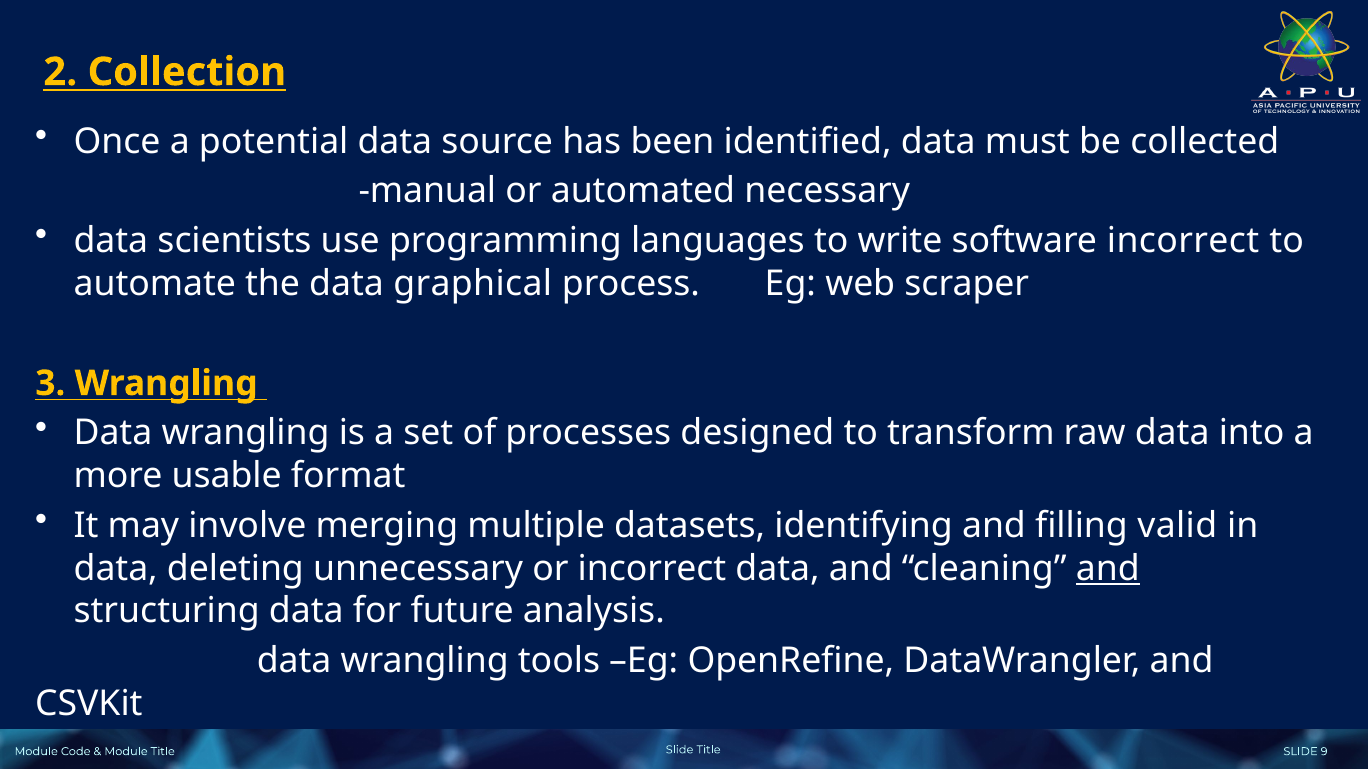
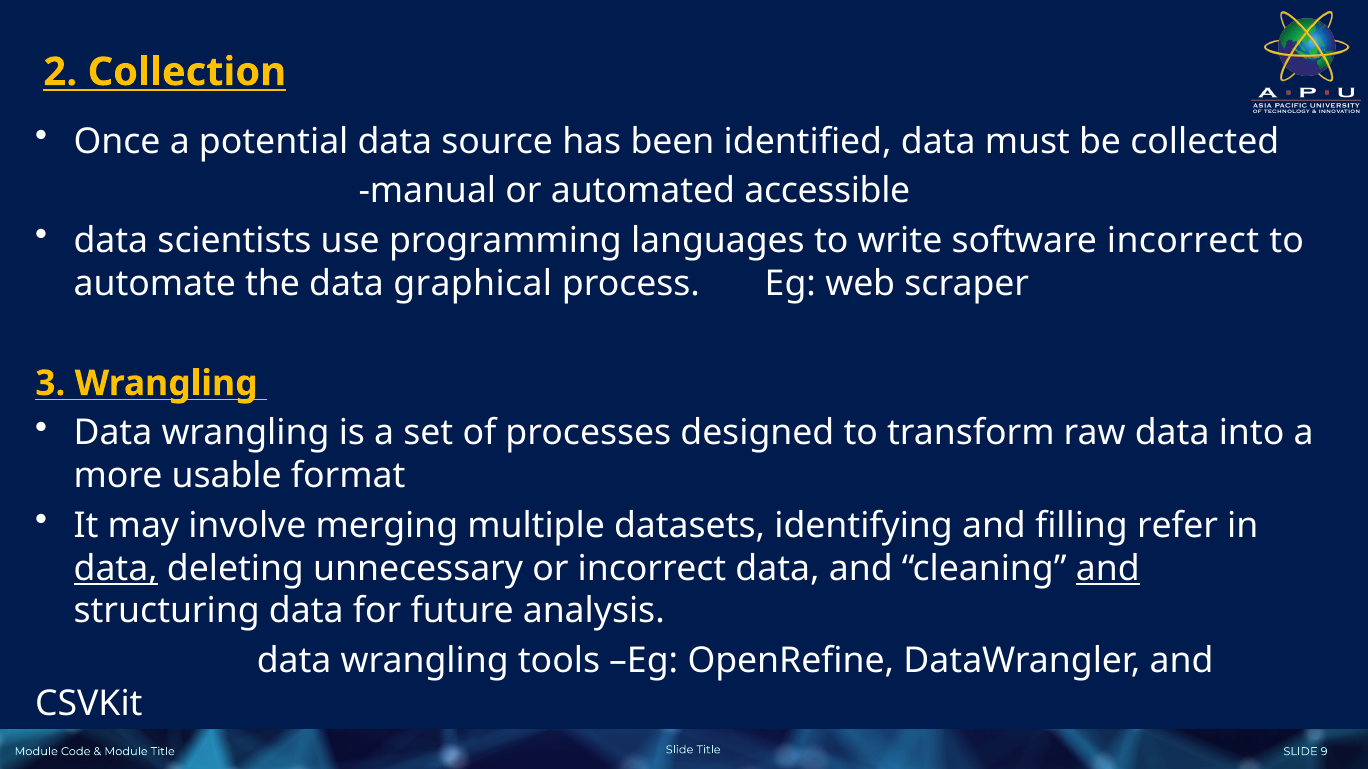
necessary: necessary -> accessible
valid: valid -> refer
data at (116, 569) underline: none -> present
